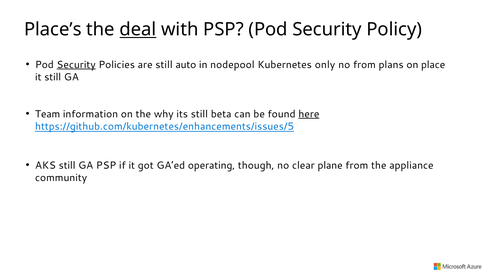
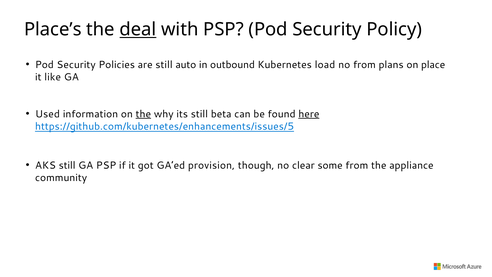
Security at (76, 65) underline: present -> none
nodepool: nodepool -> outbound
only: only -> load
it still: still -> like
Team: Team -> Used
the at (143, 114) underline: none -> present
operating: operating -> provision
plane: plane -> some
